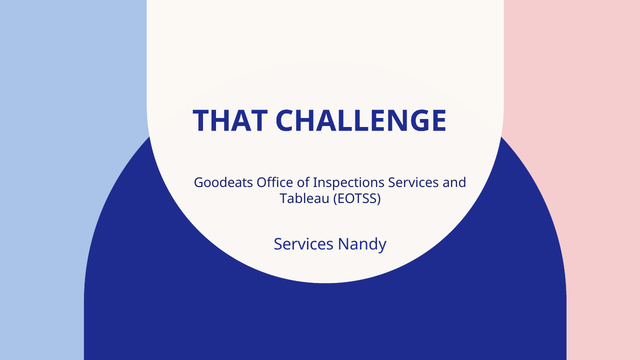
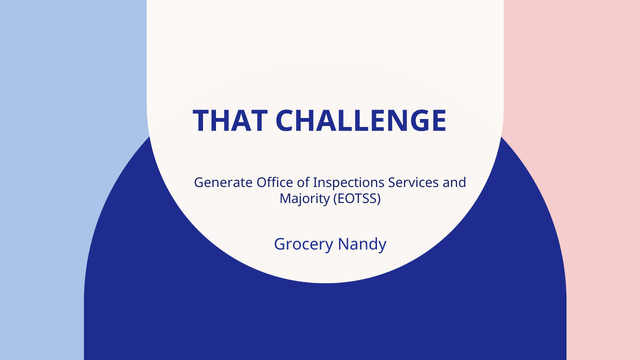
Goodeats: Goodeats -> Generate
Tableau: Tableau -> Majority
Services at (304, 244): Services -> Grocery
